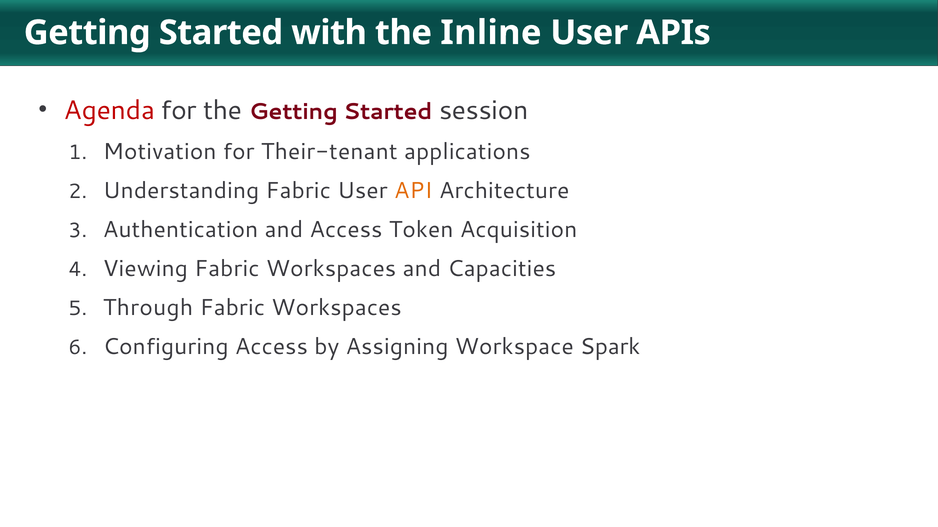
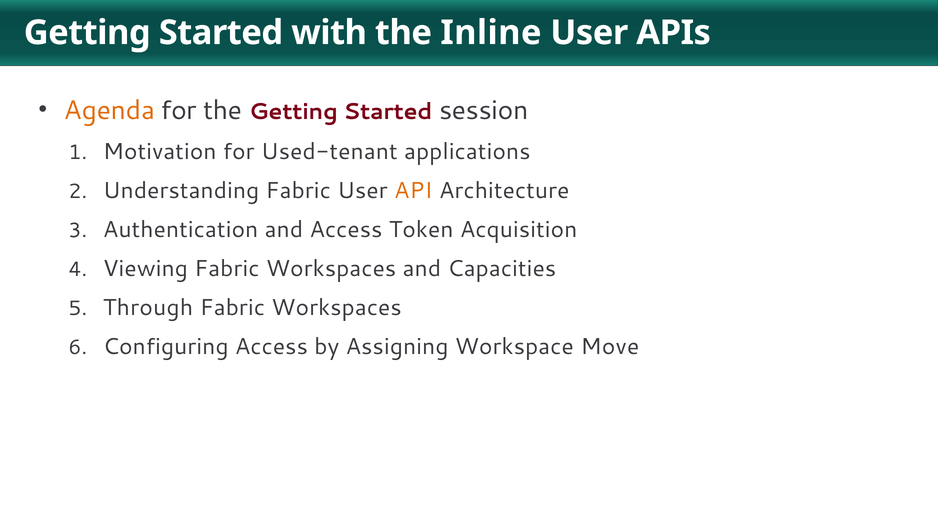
Agenda colour: red -> orange
Their-tenant: Their-tenant -> Used-tenant
Spark: Spark -> Move
